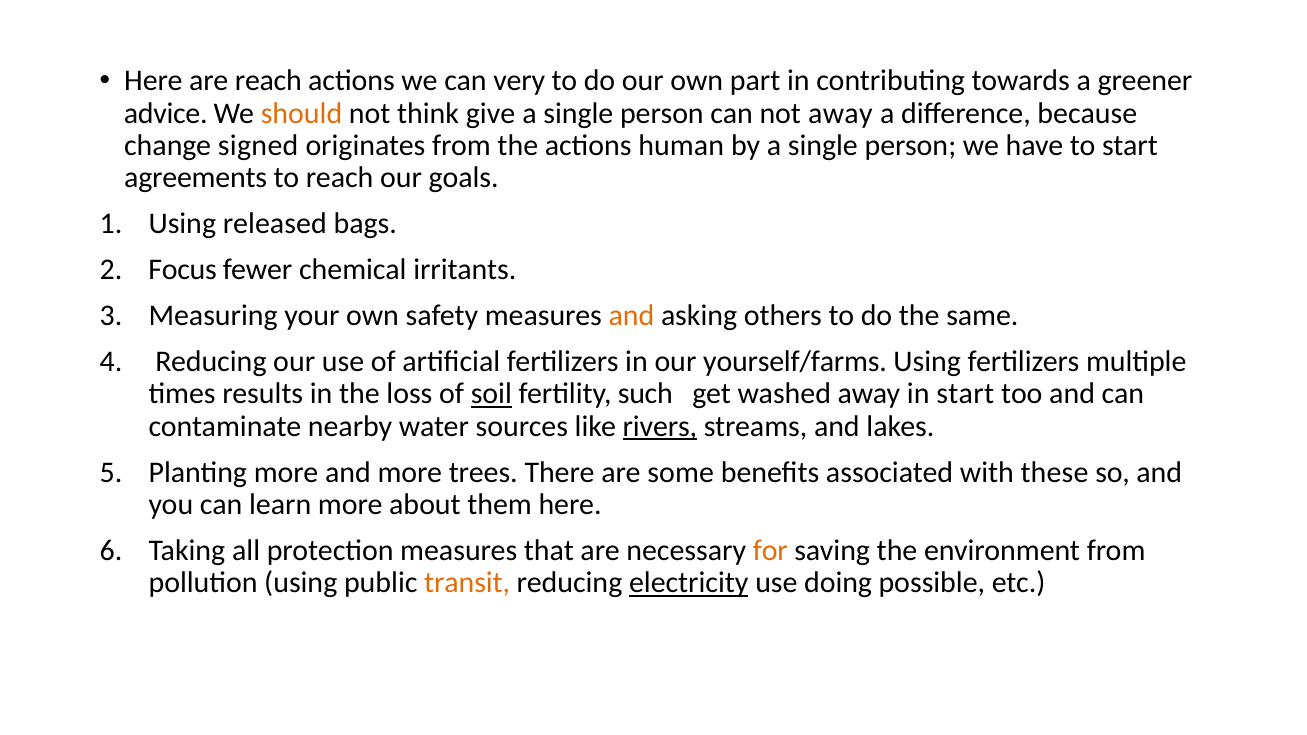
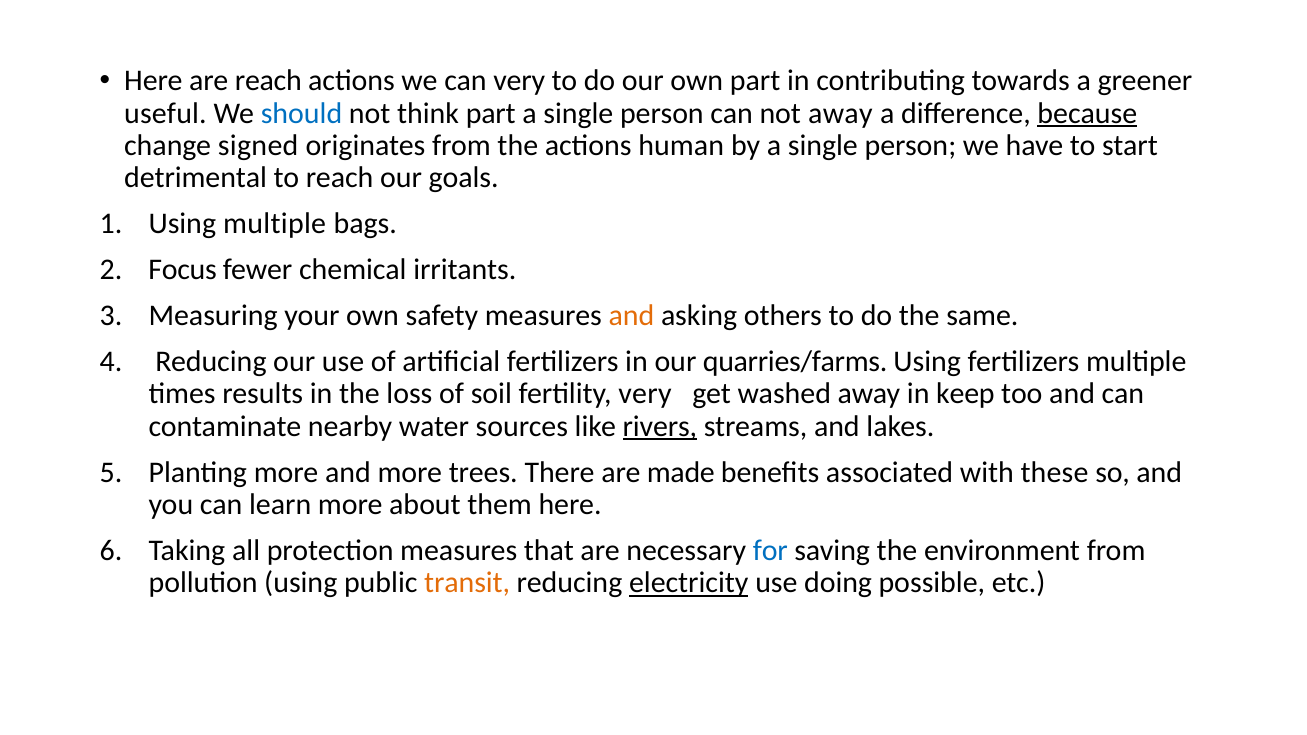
advice: advice -> useful
should colour: orange -> blue
think give: give -> part
because underline: none -> present
agreements: agreements -> detrimental
Using released: released -> multiple
yourself/farms: yourself/farms -> quarries/farms
soil underline: present -> none
fertility such: such -> very
in start: start -> keep
some: some -> made
for colour: orange -> blue
